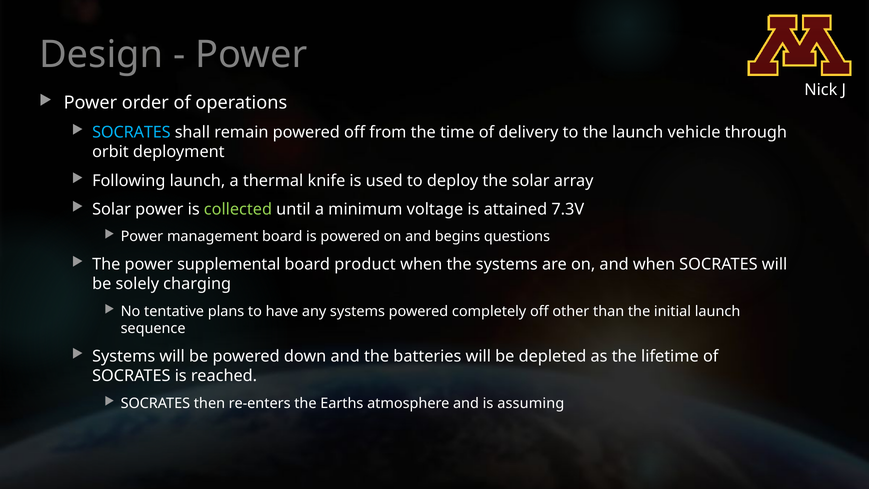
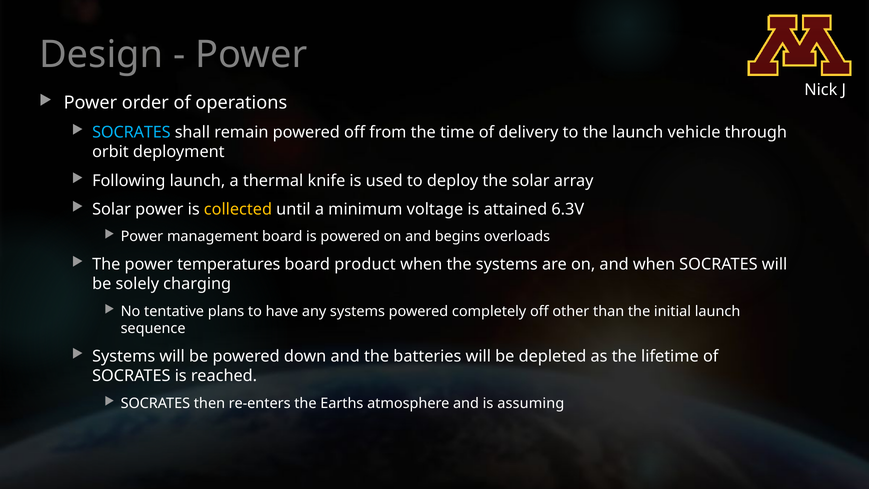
collected colour: light green -> yellow
7.3V: 7.3V -> 6.3V
questions: questions -> overloads
supplemental: supplemental -> temperatures
